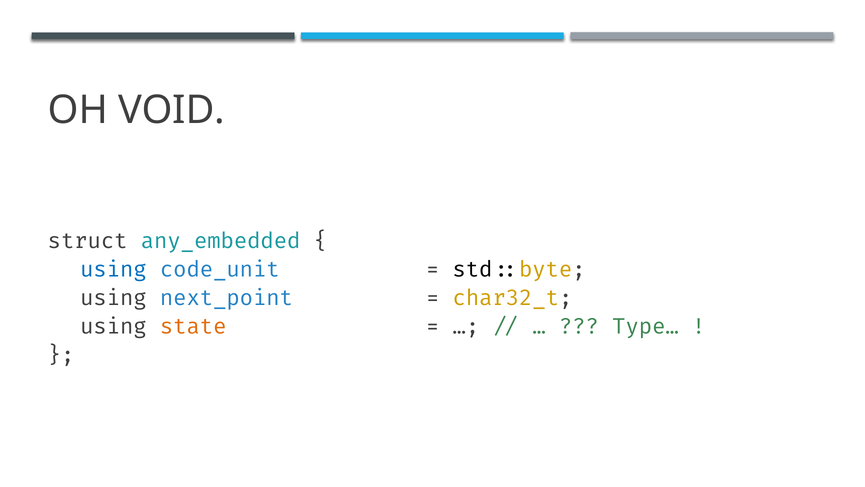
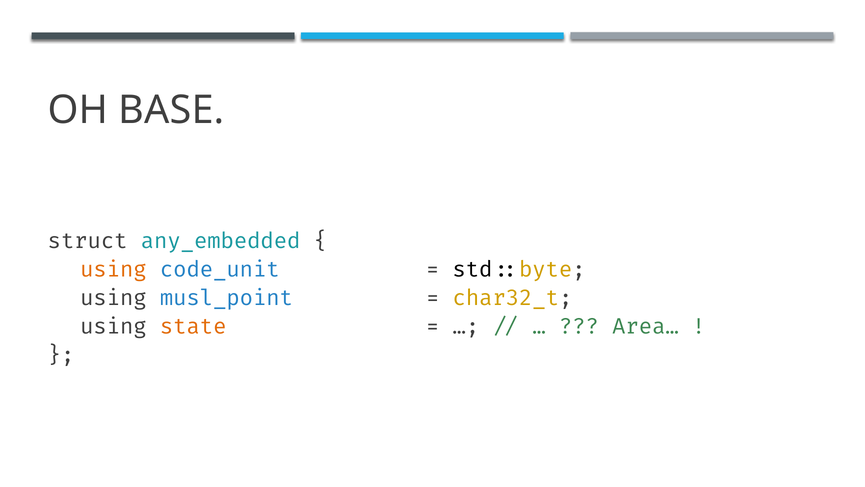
VOID: VOID -> BASE
using at (113, 269) colour: blue -> orange
next_point: next_point -> musl_point
Type…: Type… -> Area…
